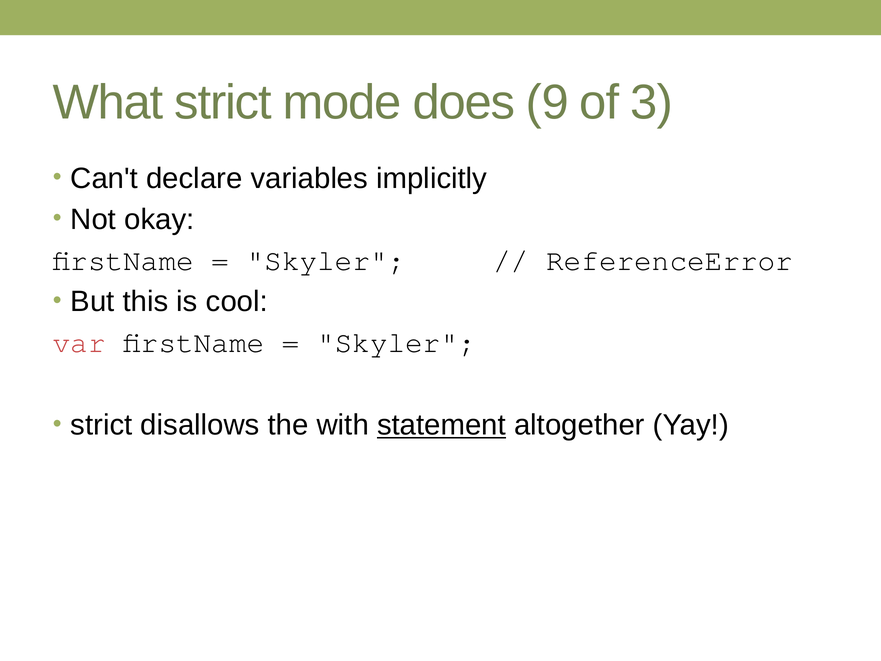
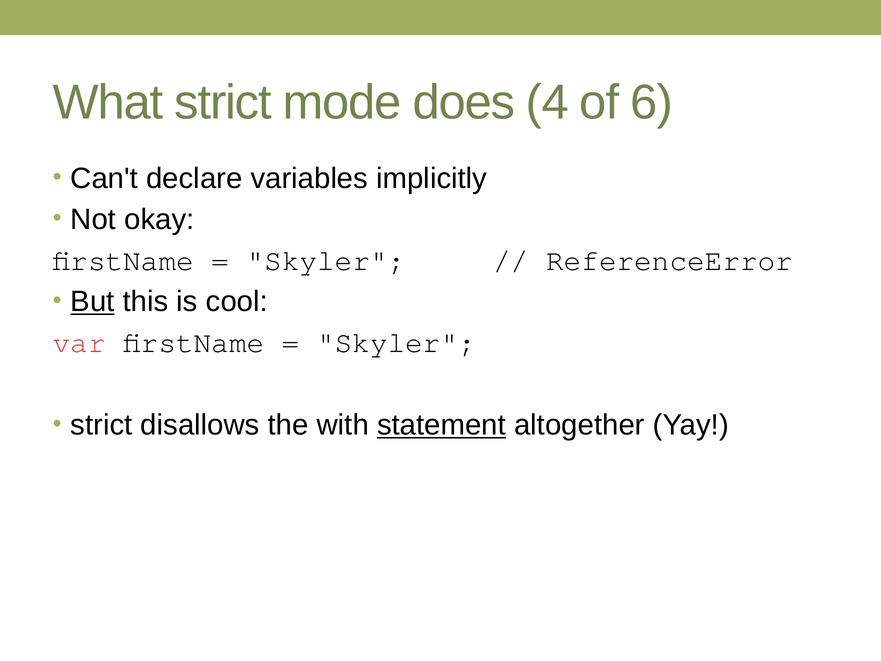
9: 9 -> 4
3: 3 -> 6
But underline: none -> present
